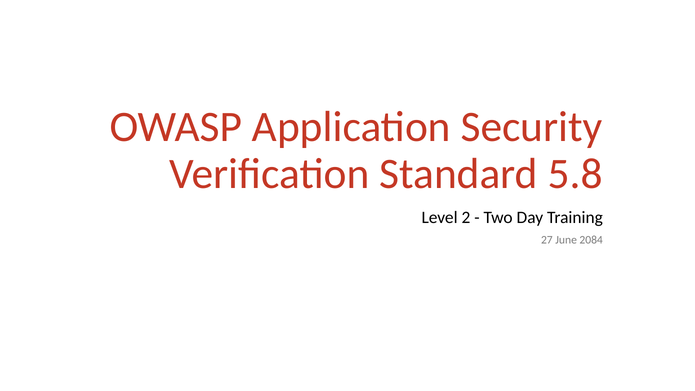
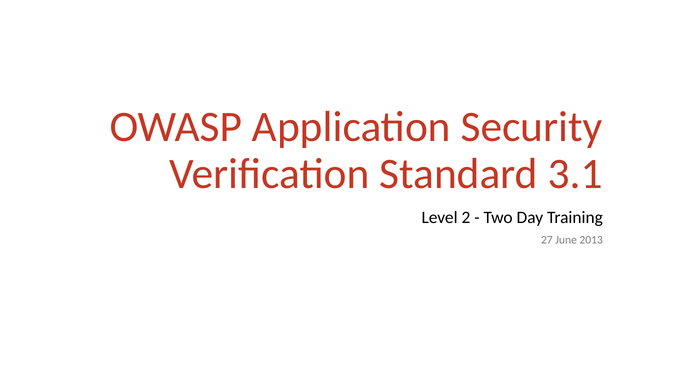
5.8: 5.8 -> 3.1
2084: 2084 -> 2013
